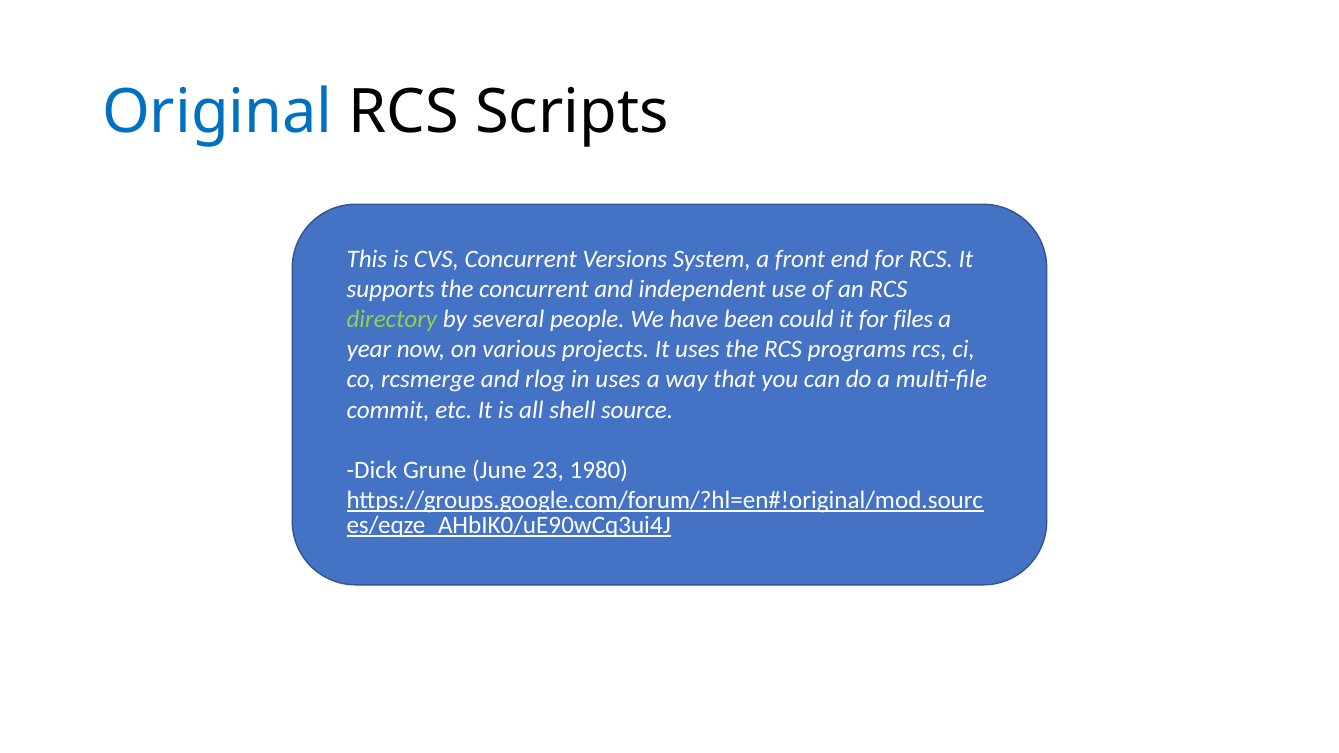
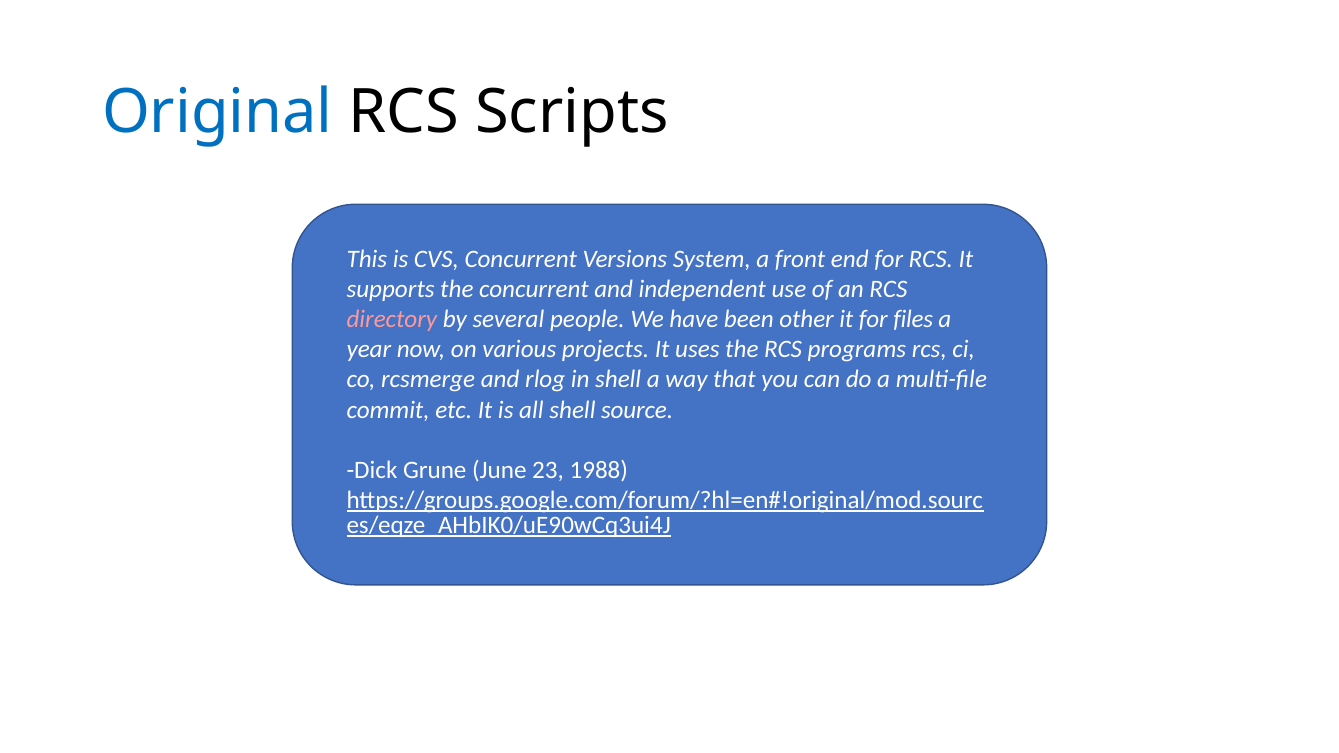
directory colour: light green -> pink
could: could -> other
in uses: uses -> shell
1980: 1980 -> 1988
